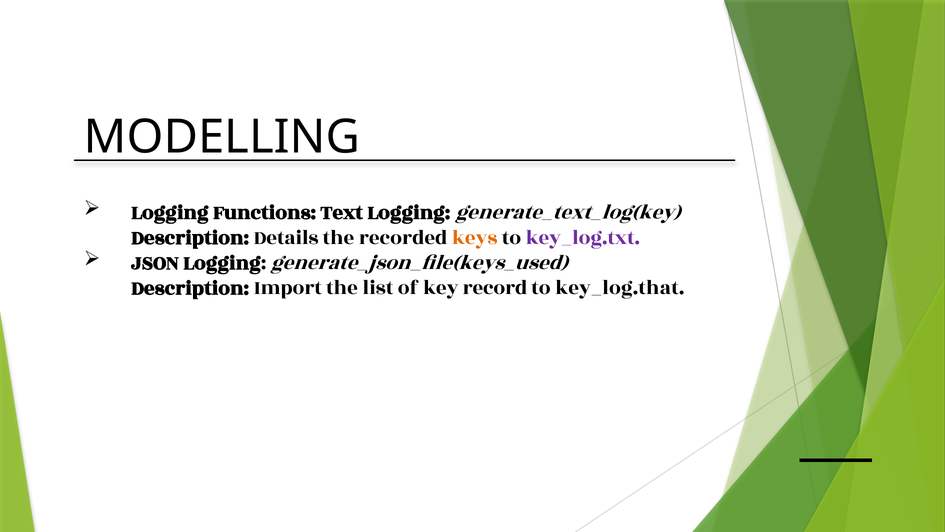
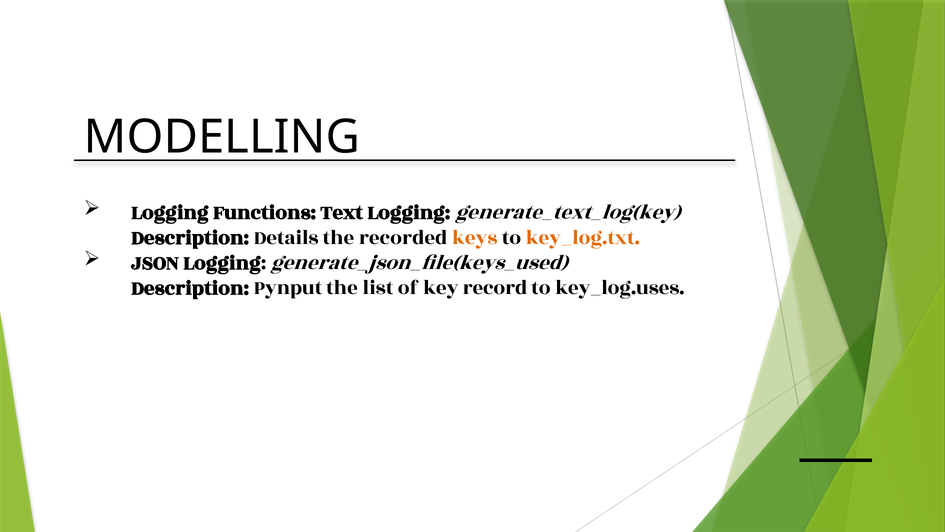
key_log.txt colour: purple -> orange
Import: Import -> Pynput
key_log.that: key_log.that -> key_log.uses
